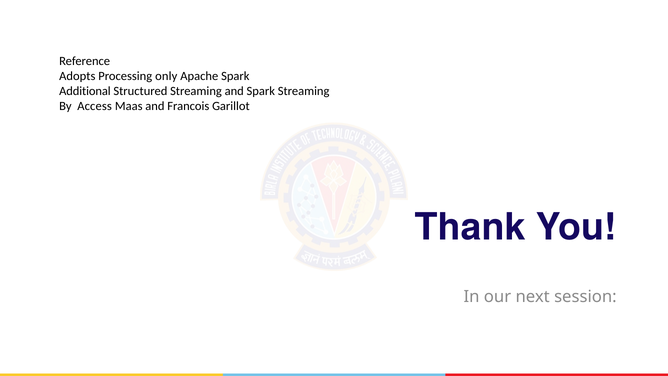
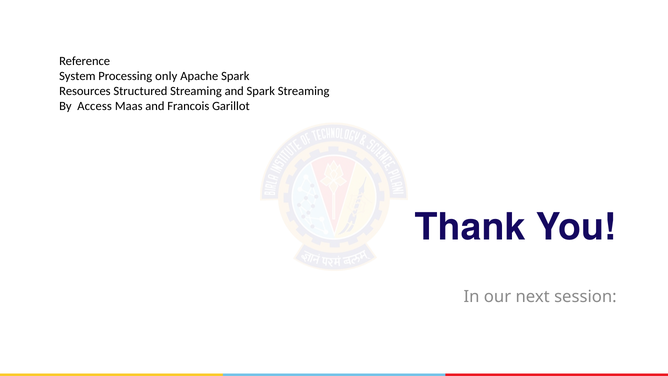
Adopts: Adopts -> System
Additional: Additional -> Resources
